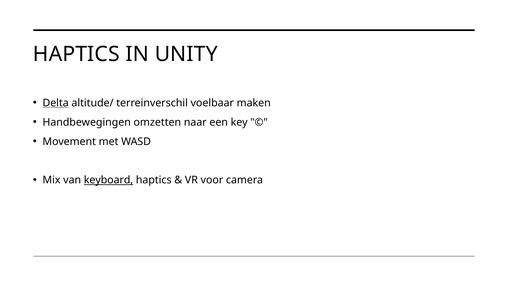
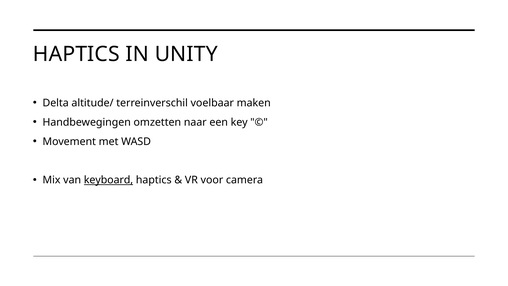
Delta underline: present -> none
